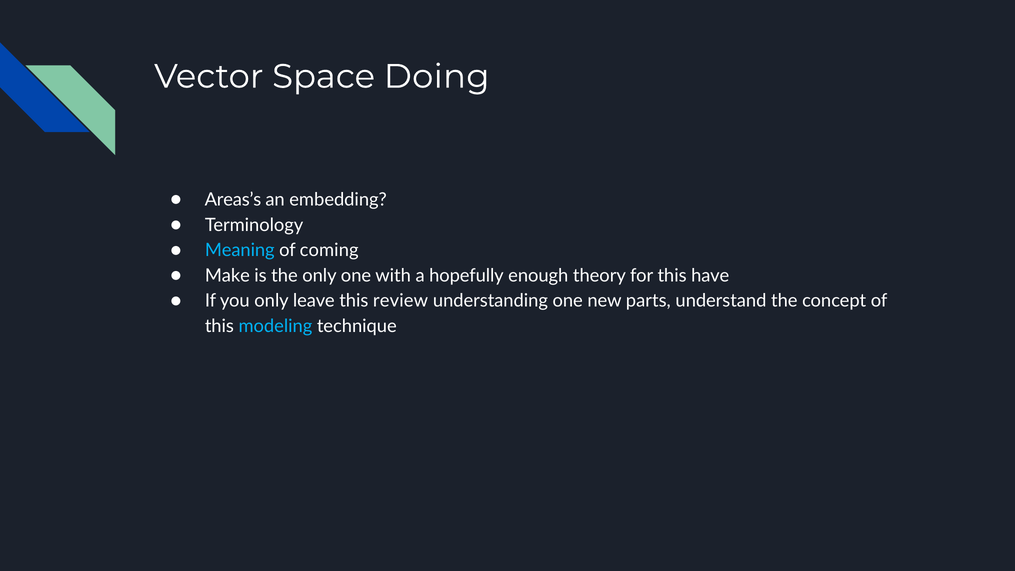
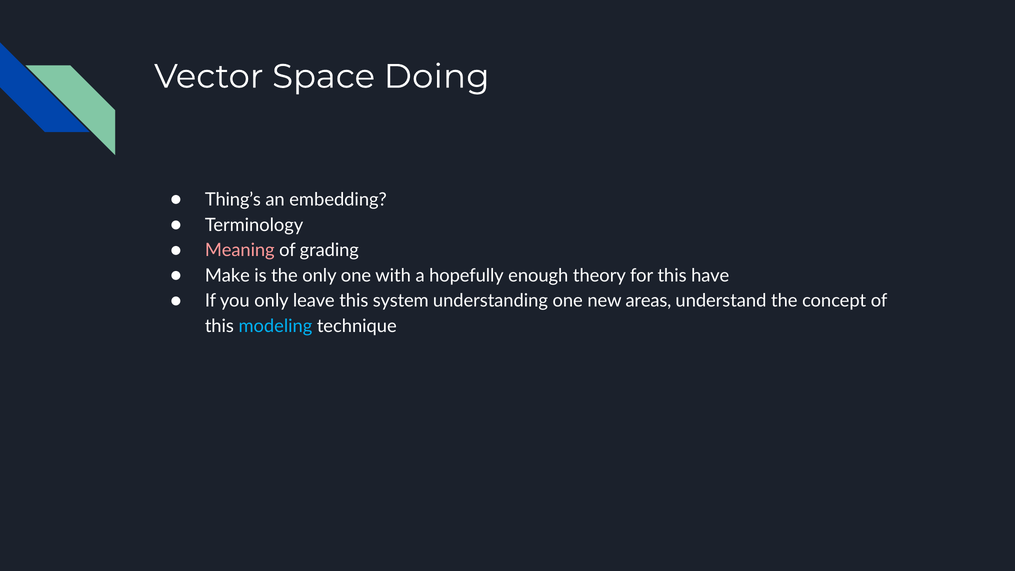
Areas’s: Areas’s -> Thing’s
Meaning colour: light blue -> pink
coming: coming -> grading
review: review -> system
parts: parts -> areas
